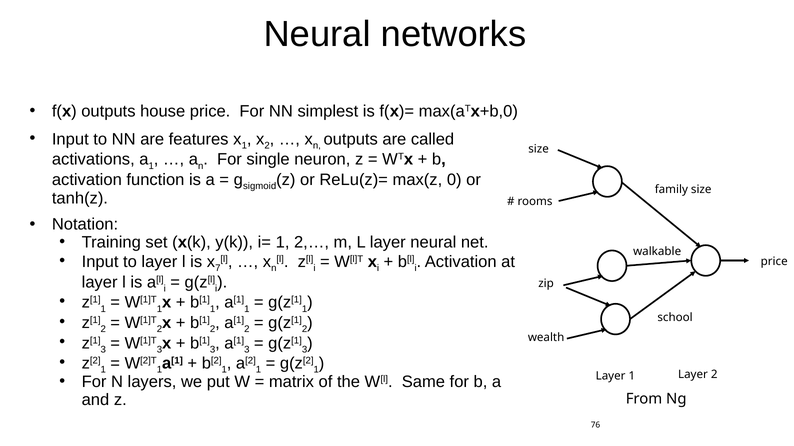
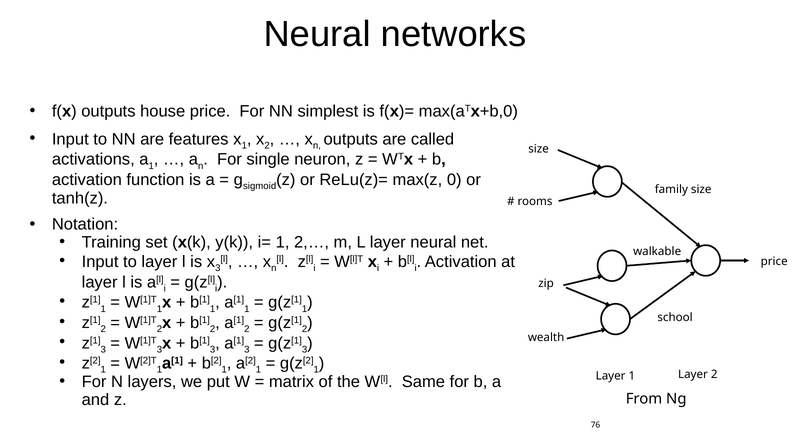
7 at (218, 269): 7 -> 3
